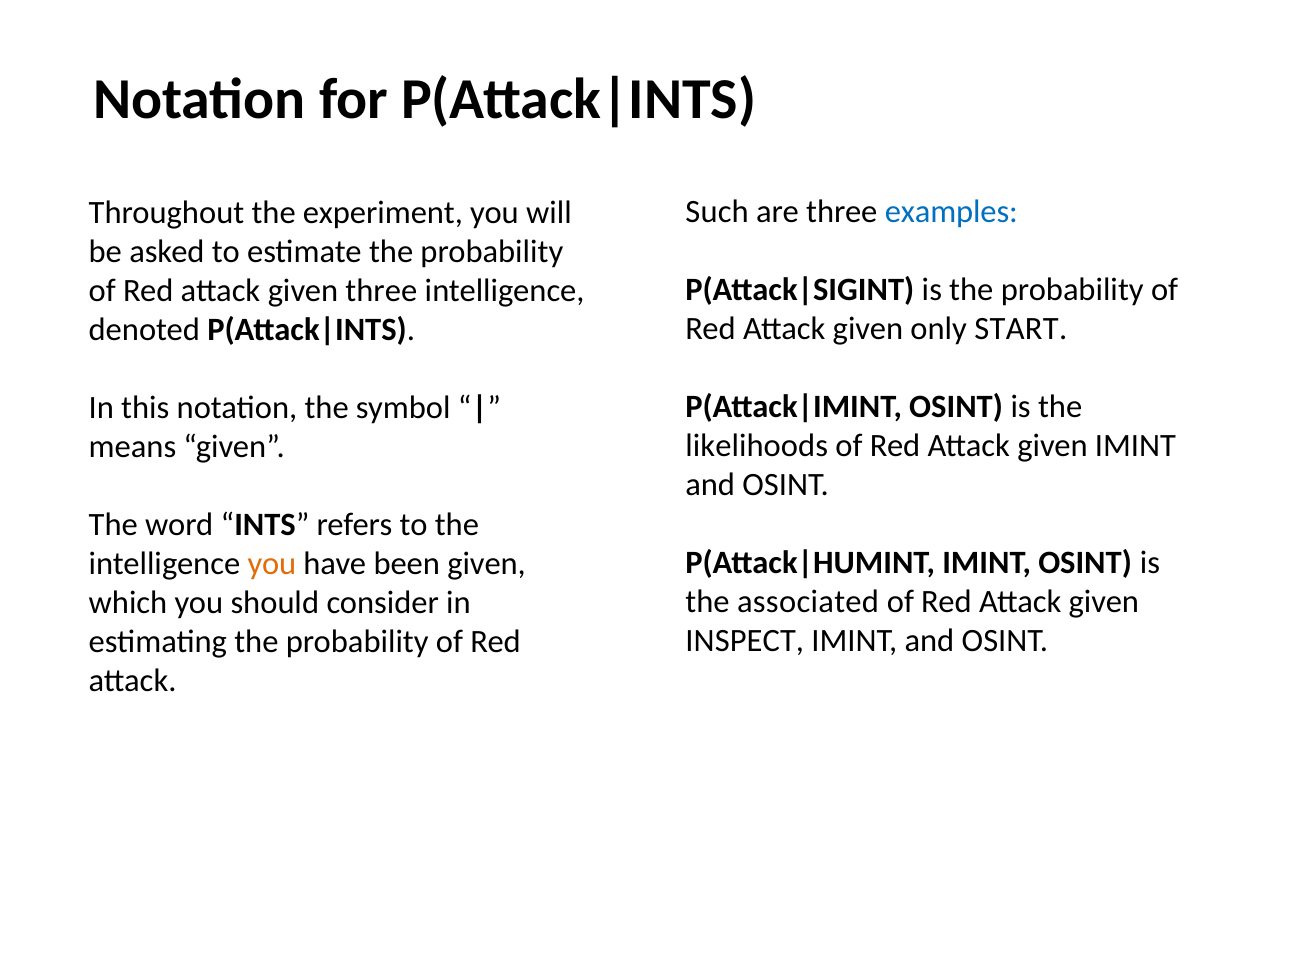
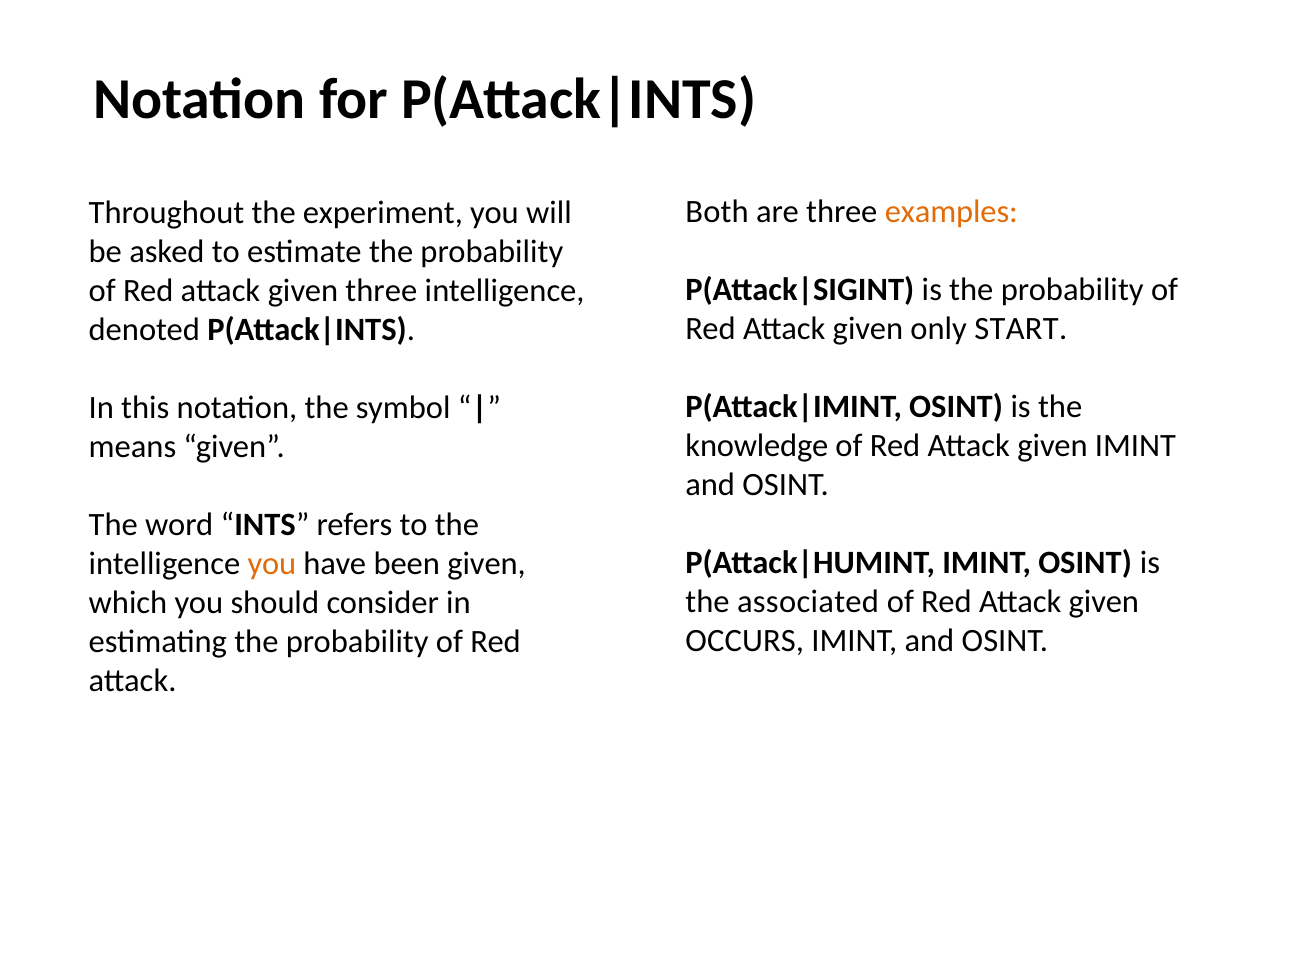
Such: Such -> Both
examples colour: blue -> orange
likelihoods: likelihoods -> knowledge
INSPECT: INSPECT -> OCCURS
